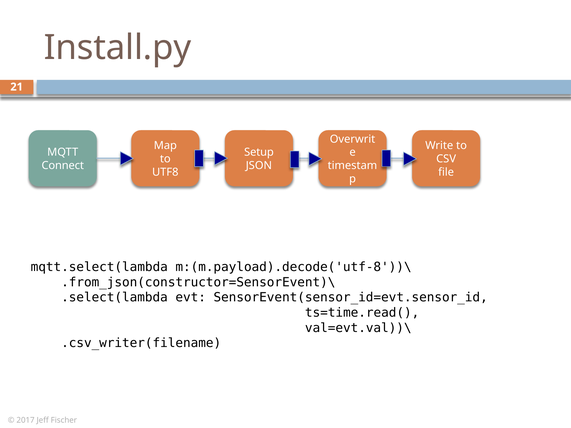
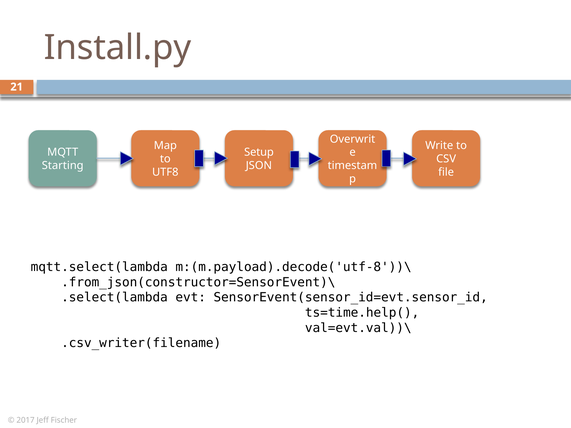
Connect: Connect -> Starting
ts=time.read(: ts=time.read( -> ts=time.help(
